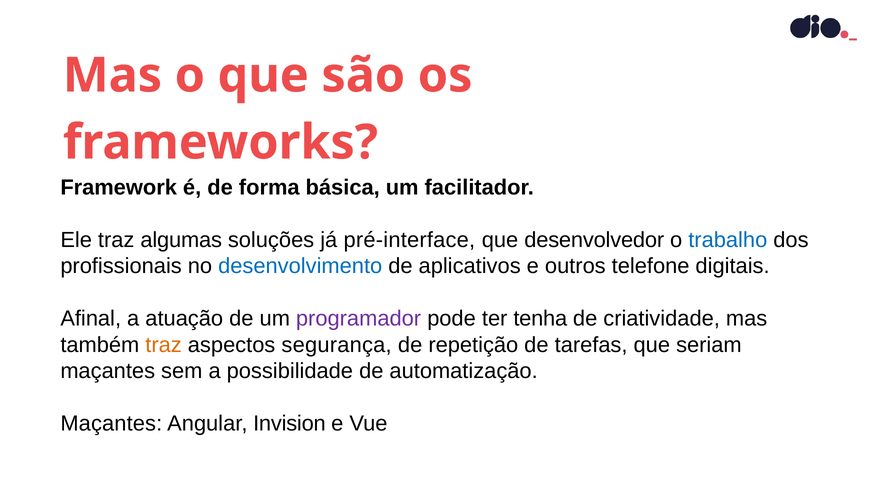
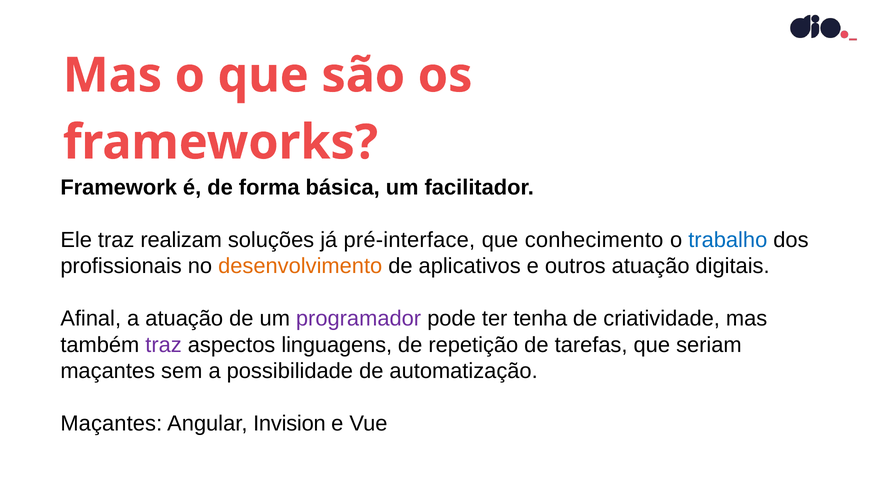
algumas: algumas -> realizam
desenvolvedor: desenvolvedor -> conhecimento
desenvolvimento colour: blue -> orange
outros telefone: telefone -> atuação
traz at (164, 345) colour: orange -> purple
segurança: segurança -> linguagens
